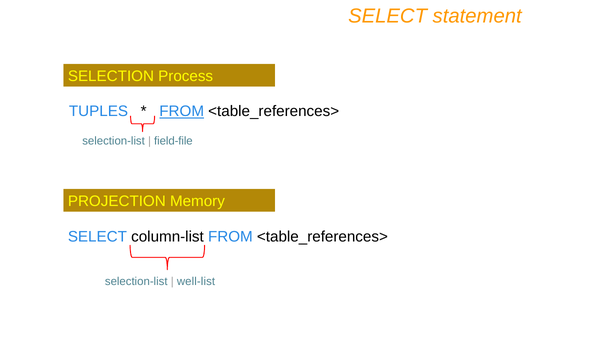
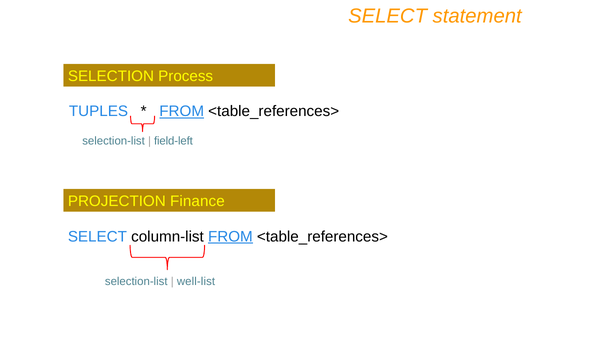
field-file: field-file -> field-left
Memory: Memory -> Finance
FROM at (230, 237) underline: none -> present
